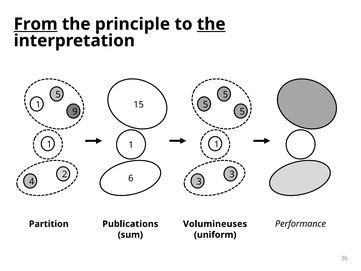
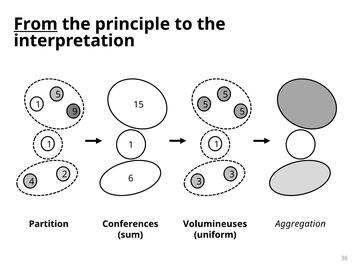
the at (211, 24) underline: present -> none
Performance: Performance -> Aggregation
Publications: Publications -> Conferences
